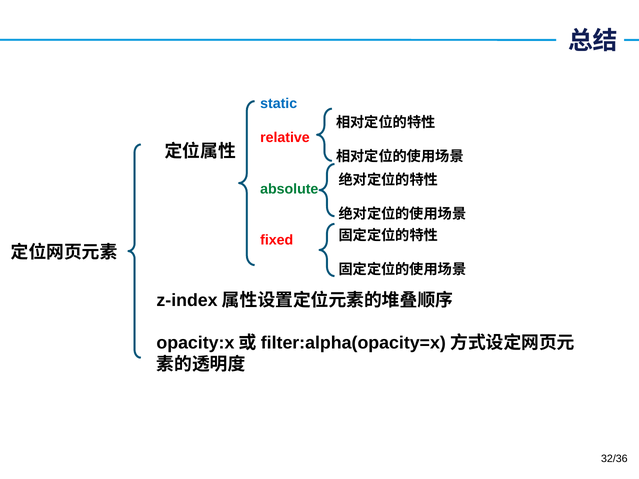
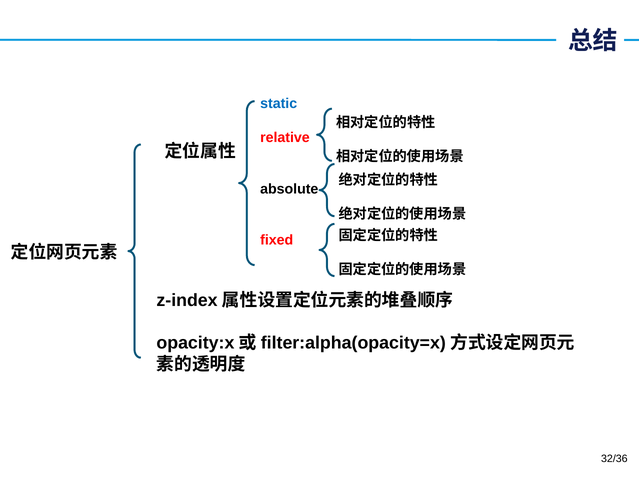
absolute colour: green -> black
